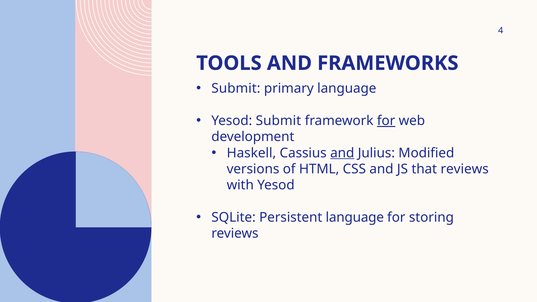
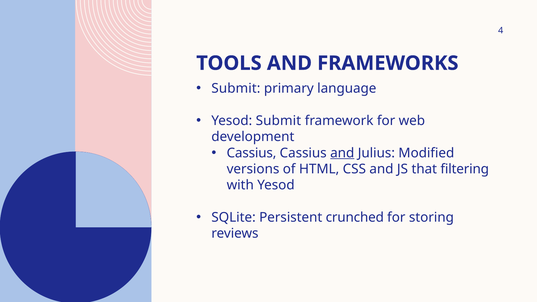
for at (386, 121) underline: present -> none
Haskell at (251, 153): Haskell -> Cassius
that reviews: reviews -> filtering
Persistent language: language -> crunched
